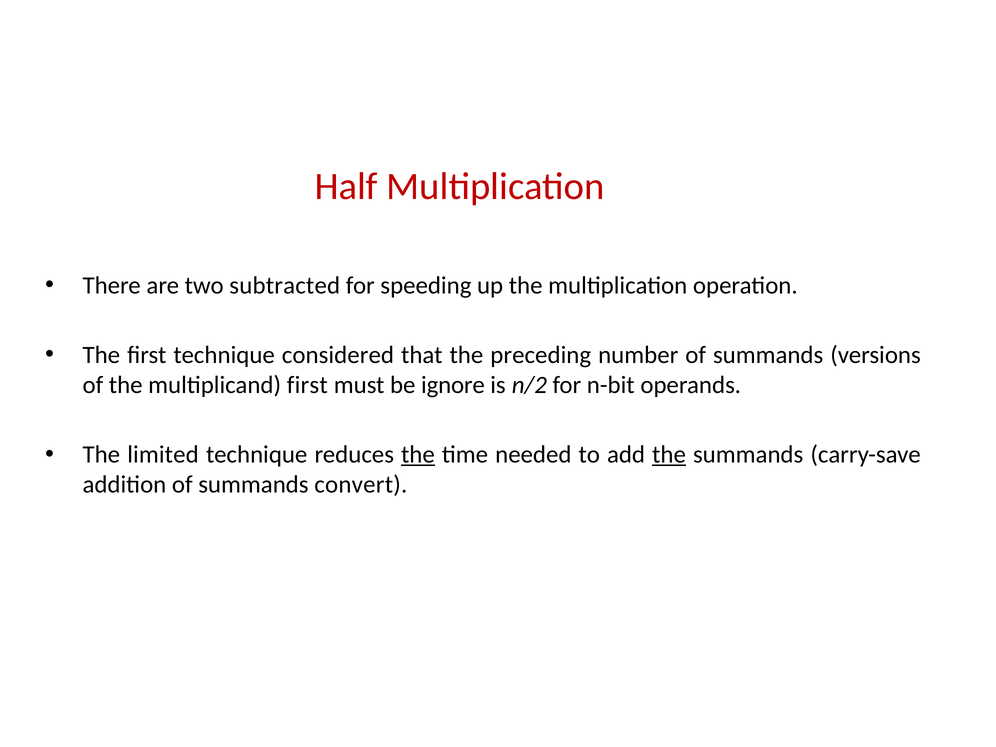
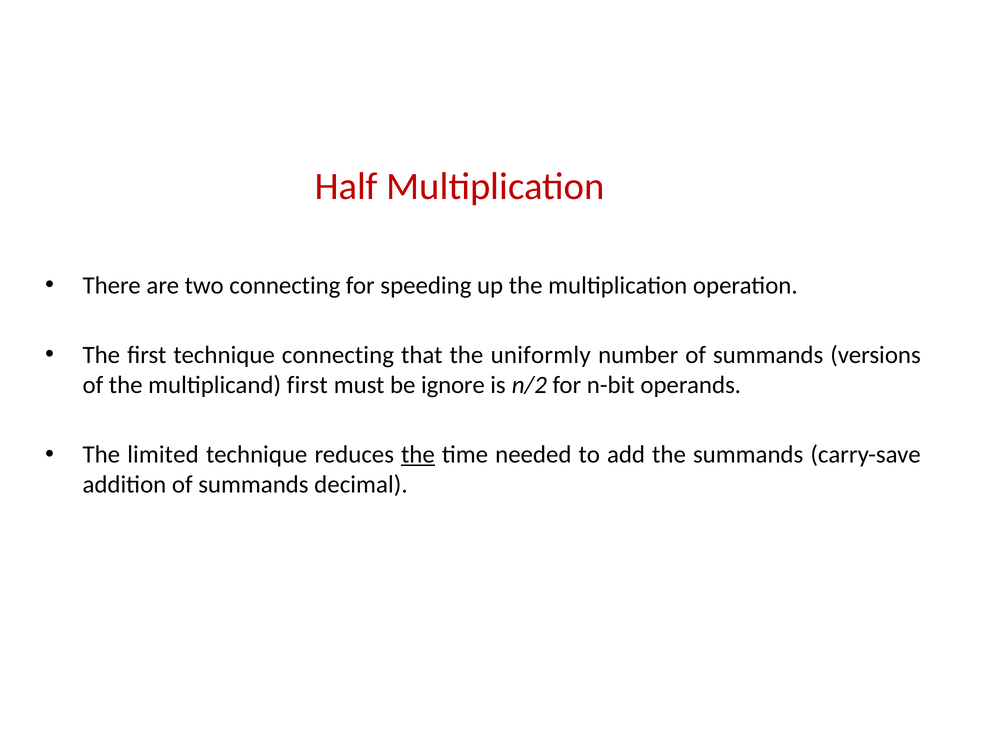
two subtracted: subtracted -> connecting
technique considered: considered -> connecting
preceding: preceding -> uniformly
the at (669, 455) underline: present -> none
convert: convert -> decimal
